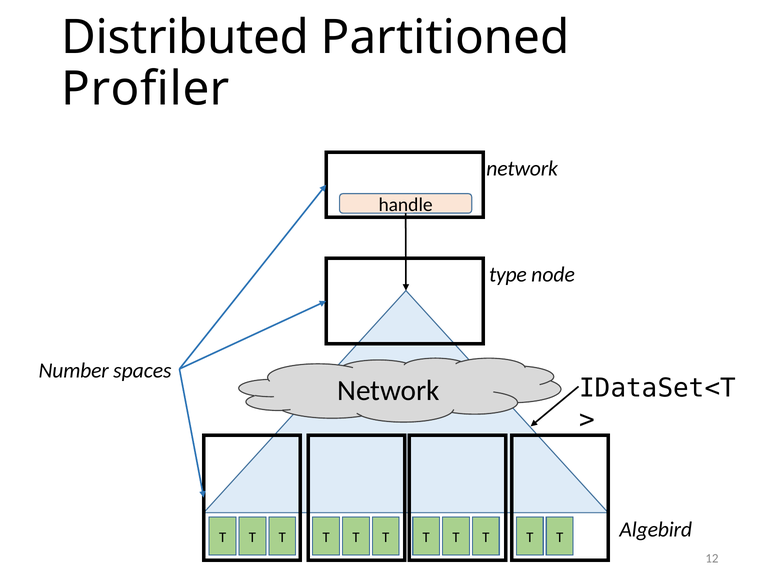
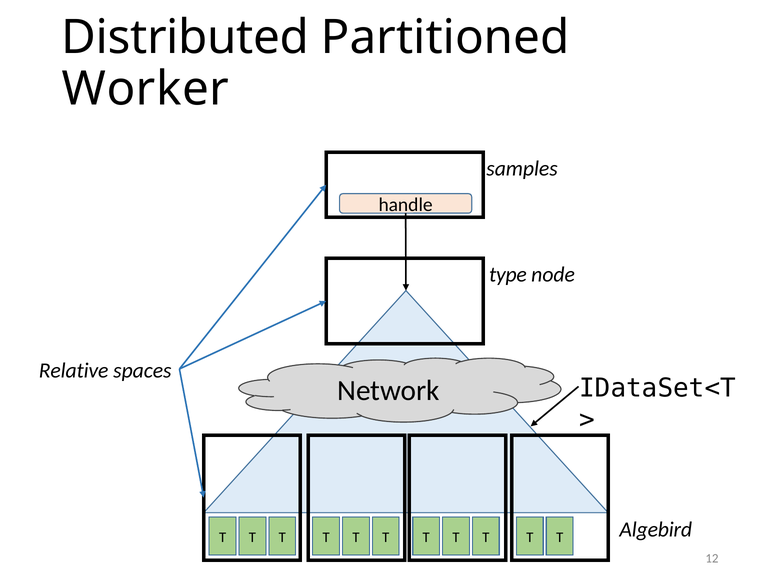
Profiler: Profiler -> Worker
network at (522, 169): network -> samples
Number: Number -> Relative
